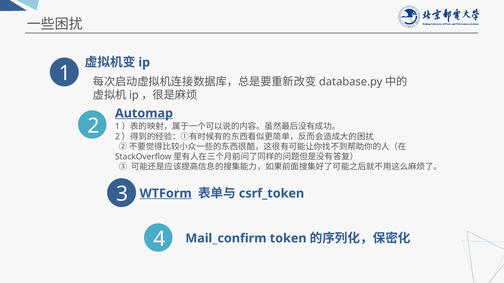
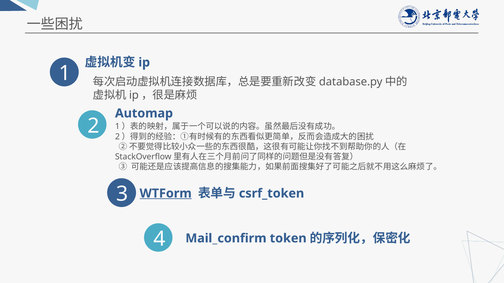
Automap underline: present -> none
